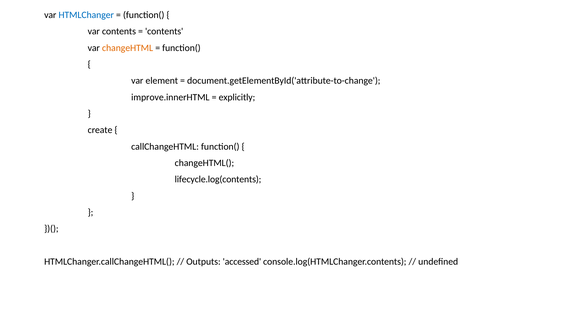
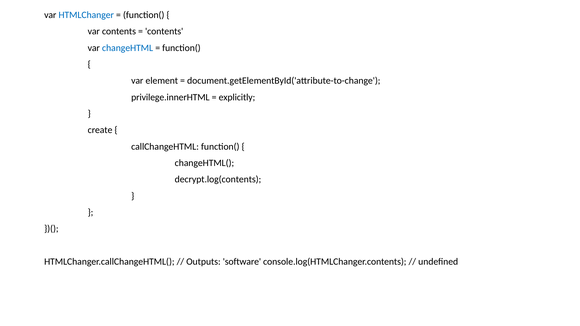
changeHTML colour: orange -> blue
improve.innerHTML: improve.innerHTML -> privilege.innerHTML
lifecycle.log(contents: lifecycle.log(contents -> decrypt.log(contents
accessed: accessed -> software
